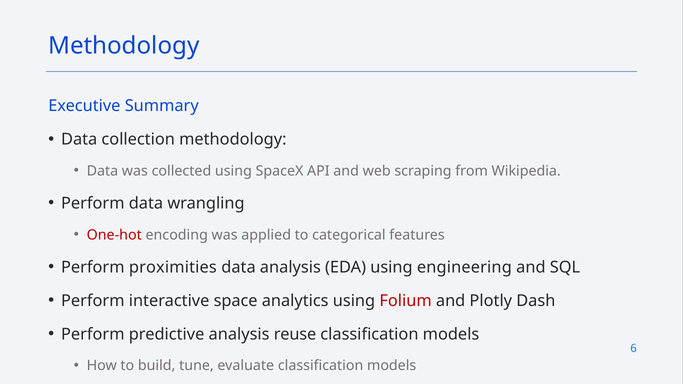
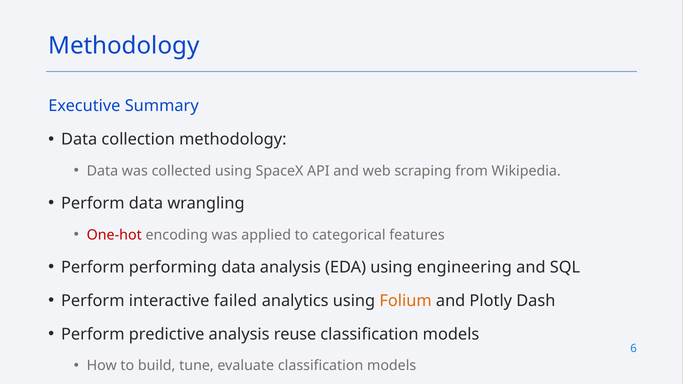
proximities: proximities -> performing
space: space -> failed
Folium colour: red -> orange
